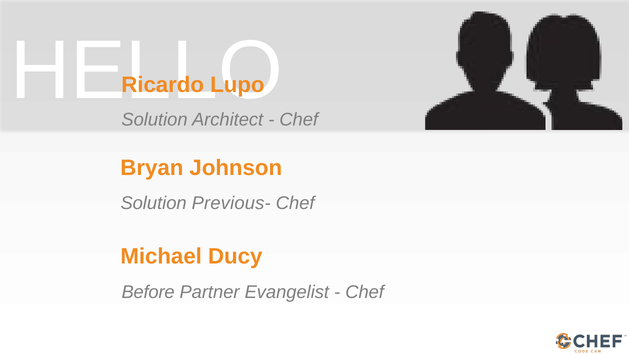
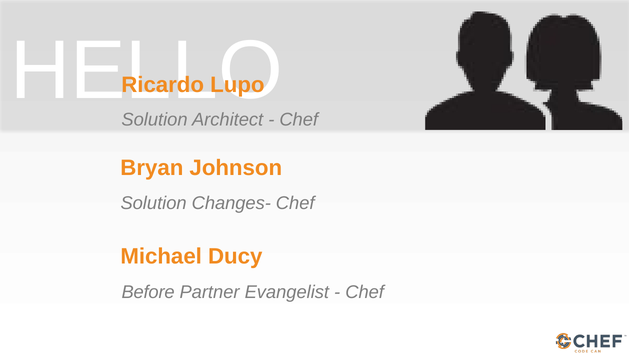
Previous-: Previous- -> Changes-
